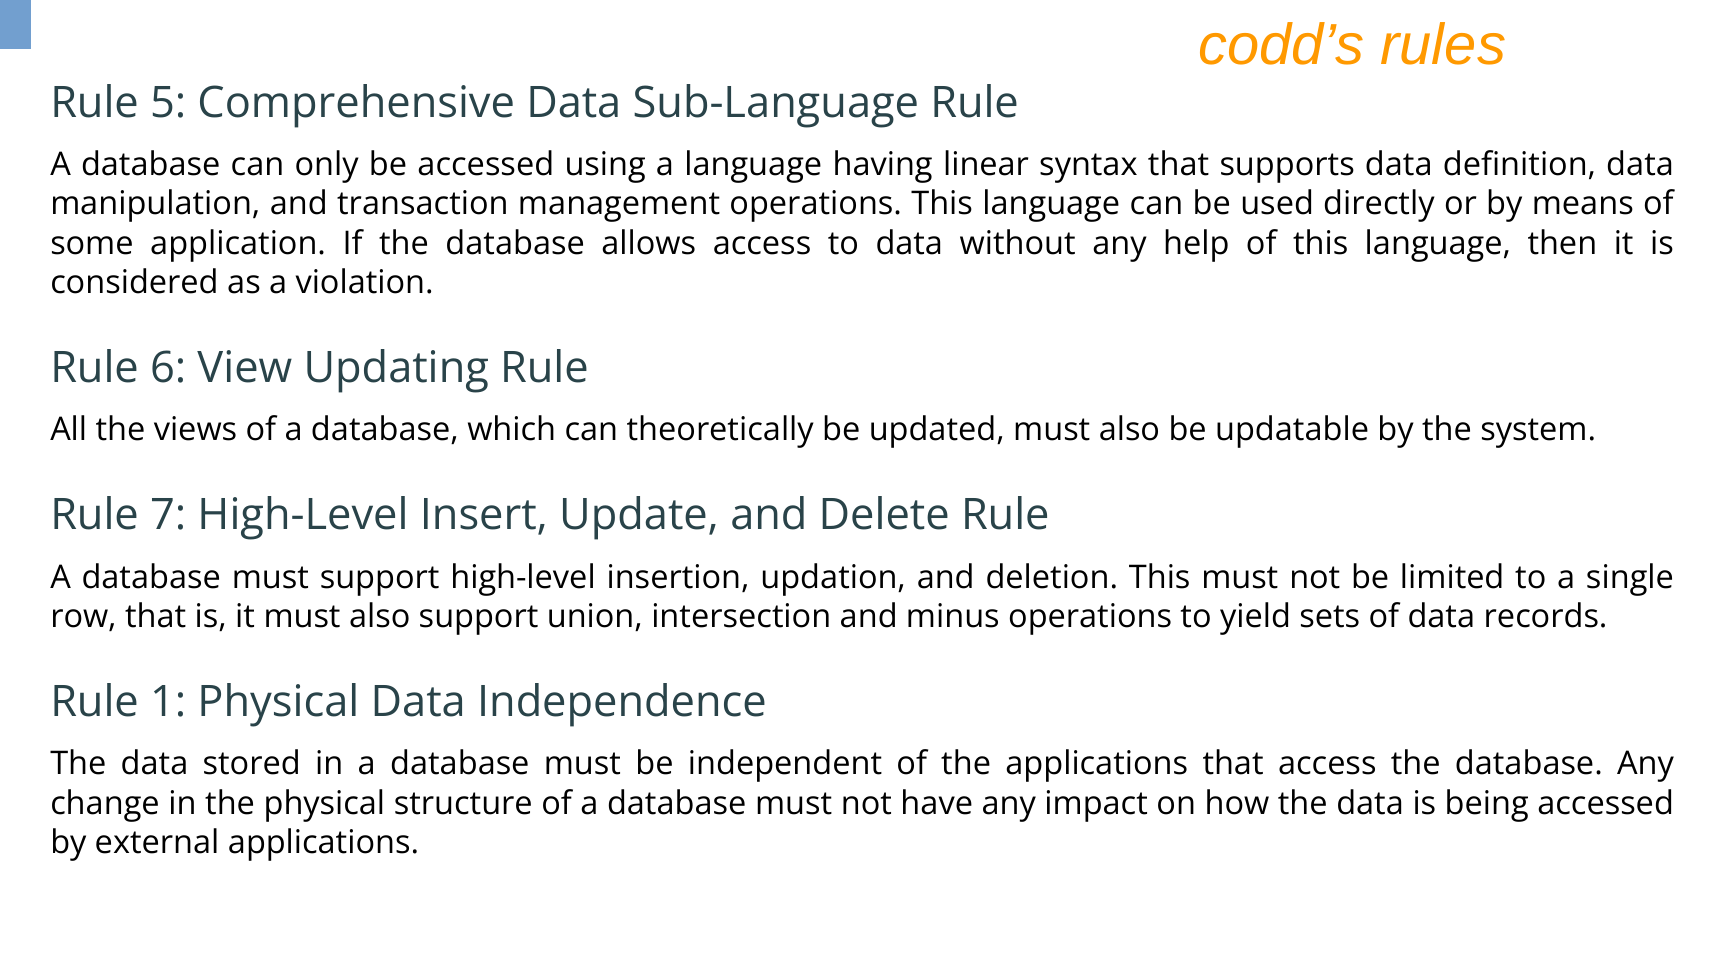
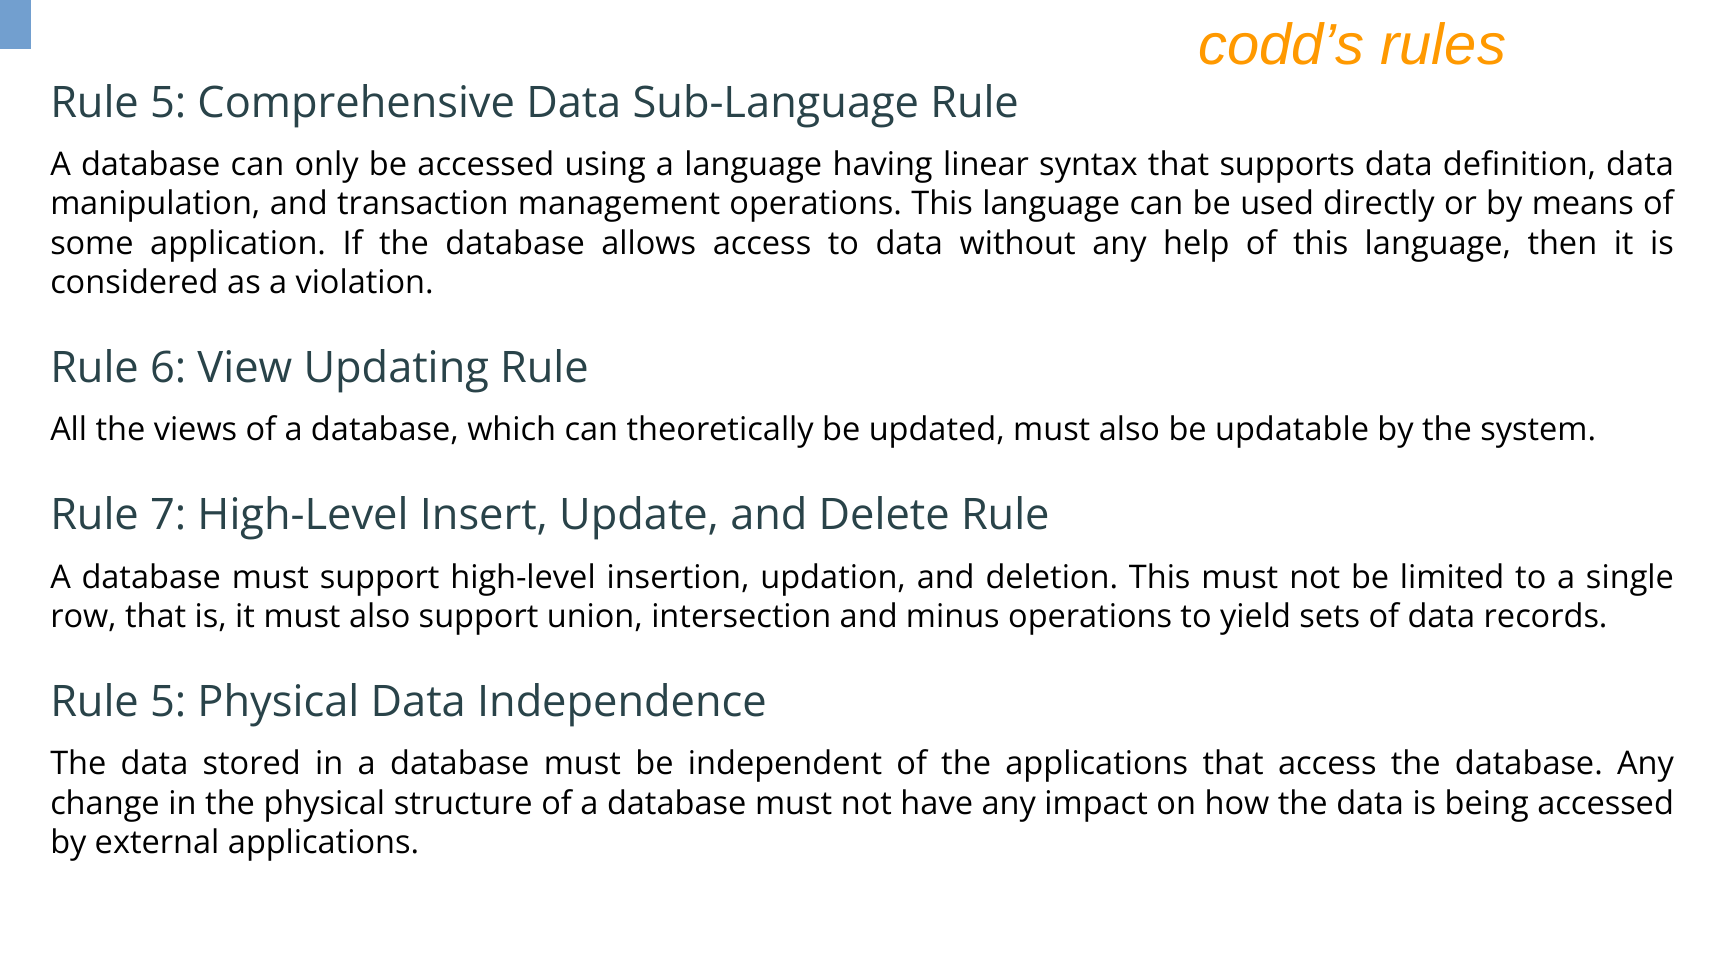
1 at (168, 702): 1 -> 5
